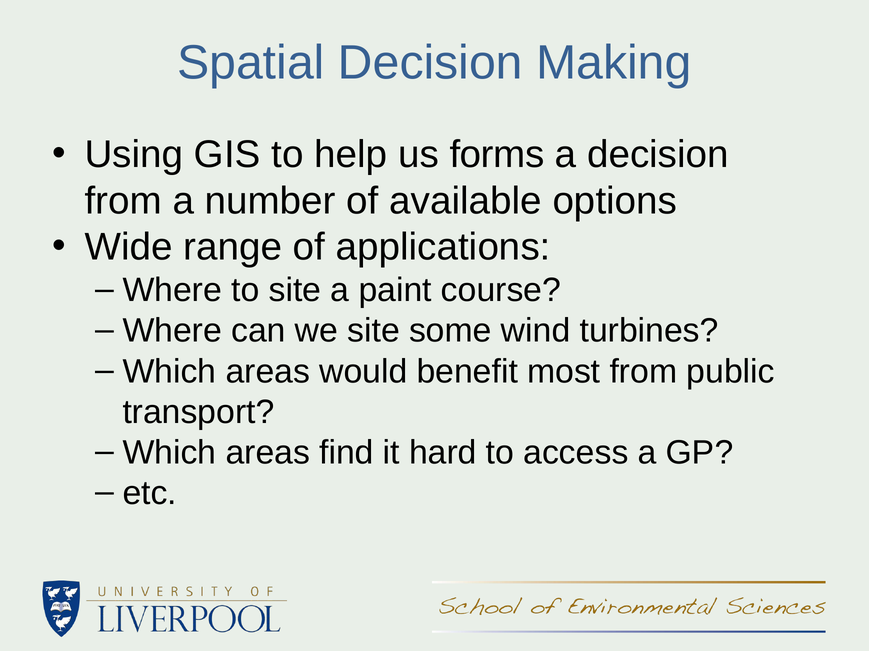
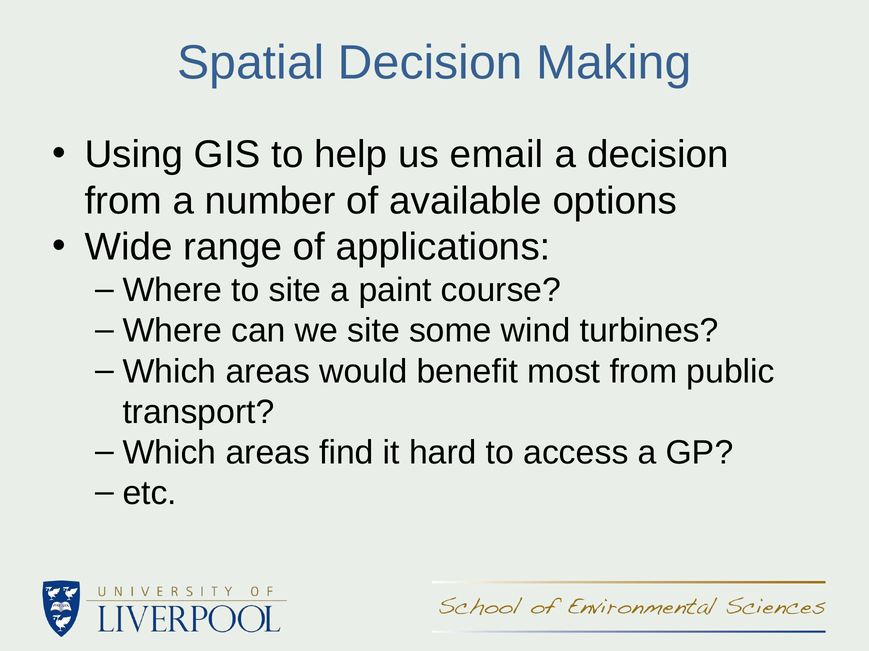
forms: forms -> email
